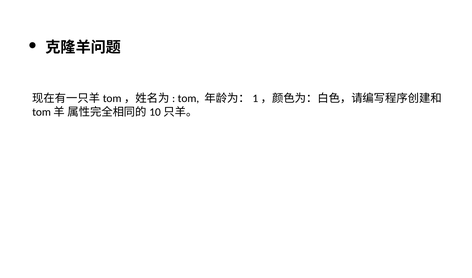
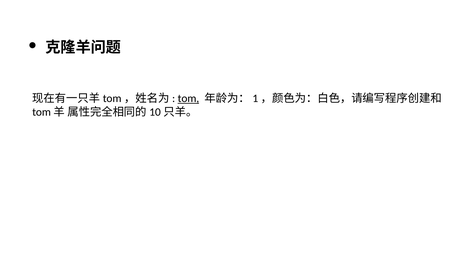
tom underline: none -> present
